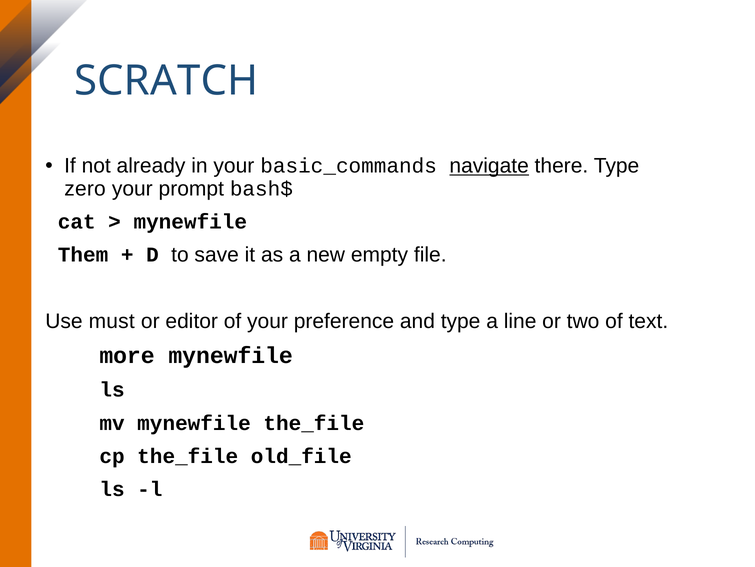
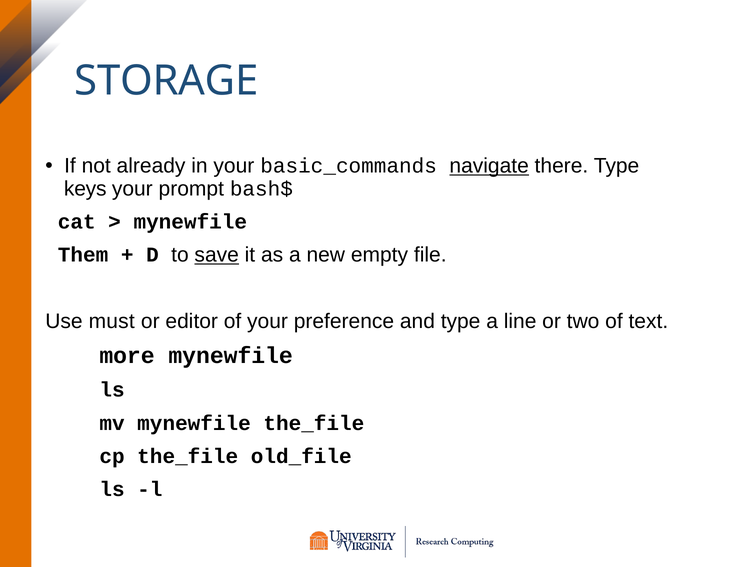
SCRATCH: SCRATCH -> STORAGE
zero: zero -> keys
save underline: none -> present
